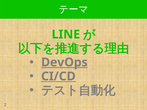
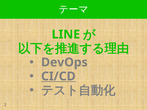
DevOps underline: present -> none
